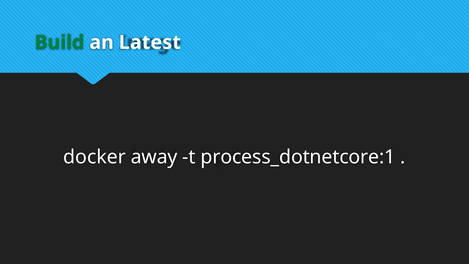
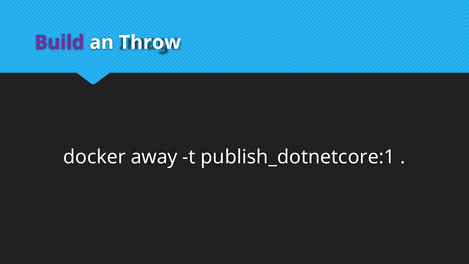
Build colour: green -> purple
Latest: Latest -> Throw
process_dotnetcore:1: process_dotnetcore:1 -> publish_dotnetcore:1
